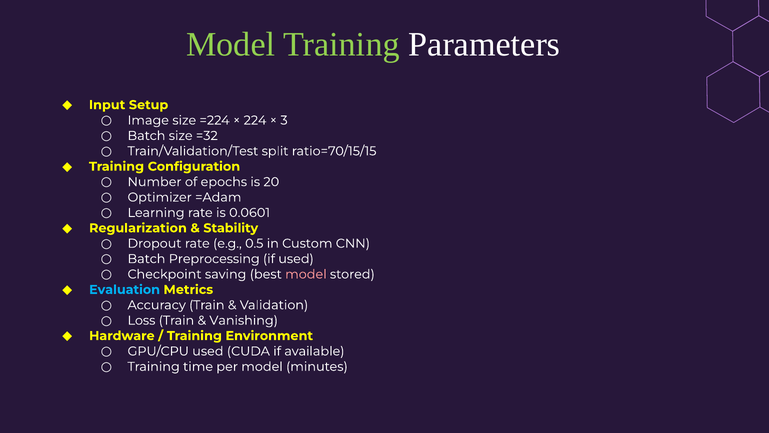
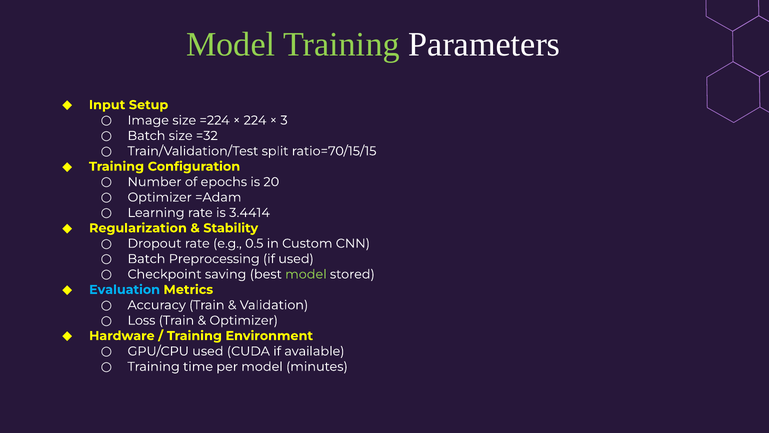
0.0601: 0.0601 -> 3.4414
model at (306, 274) colour: pink -> light green
Vanishing at (244, 320): Vanishing -> Optimizer
